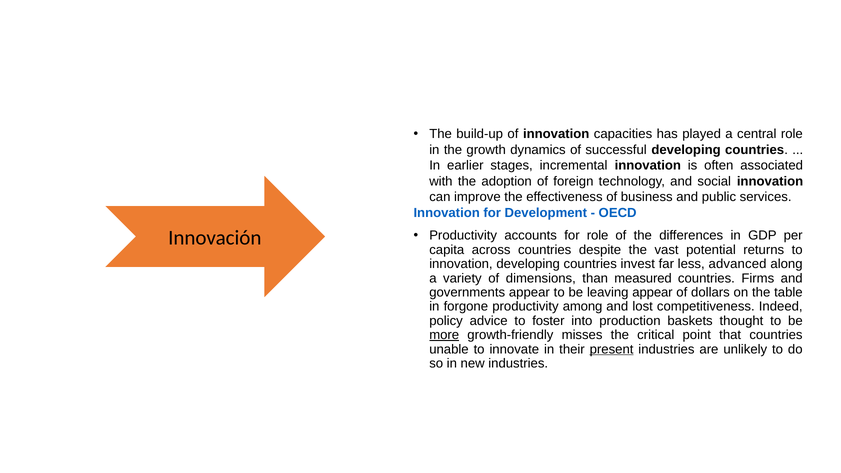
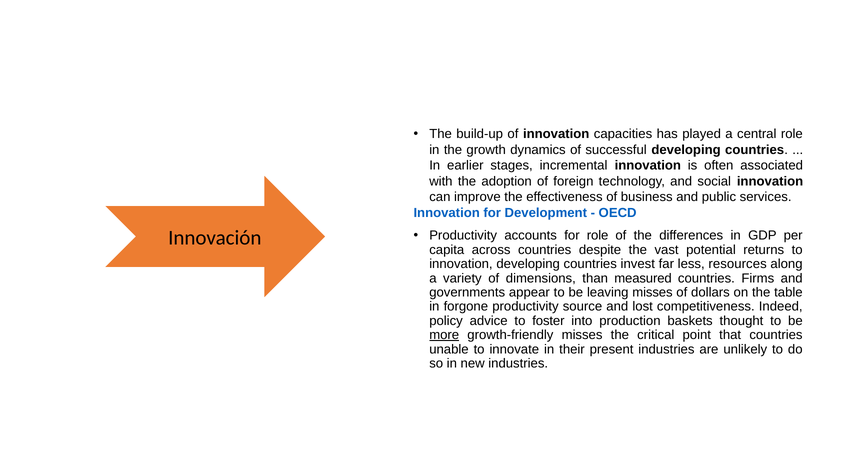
advanced: advanced -> resources
leaving appear: appear -> misses
among: among -> source
present underline: present -> none
